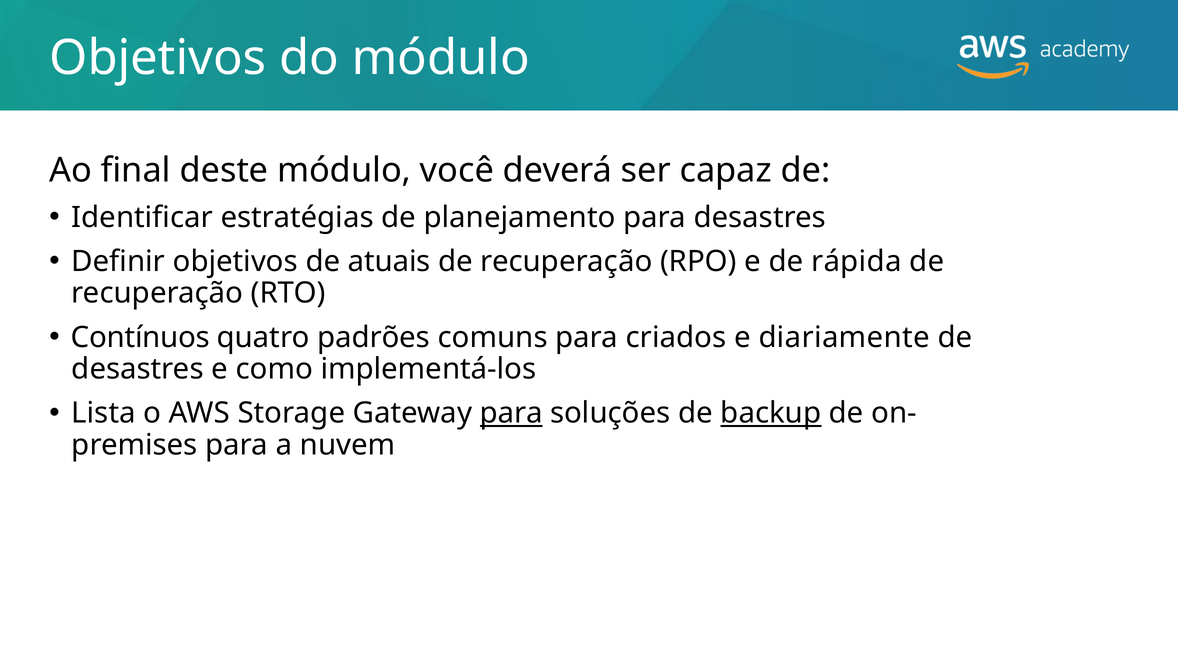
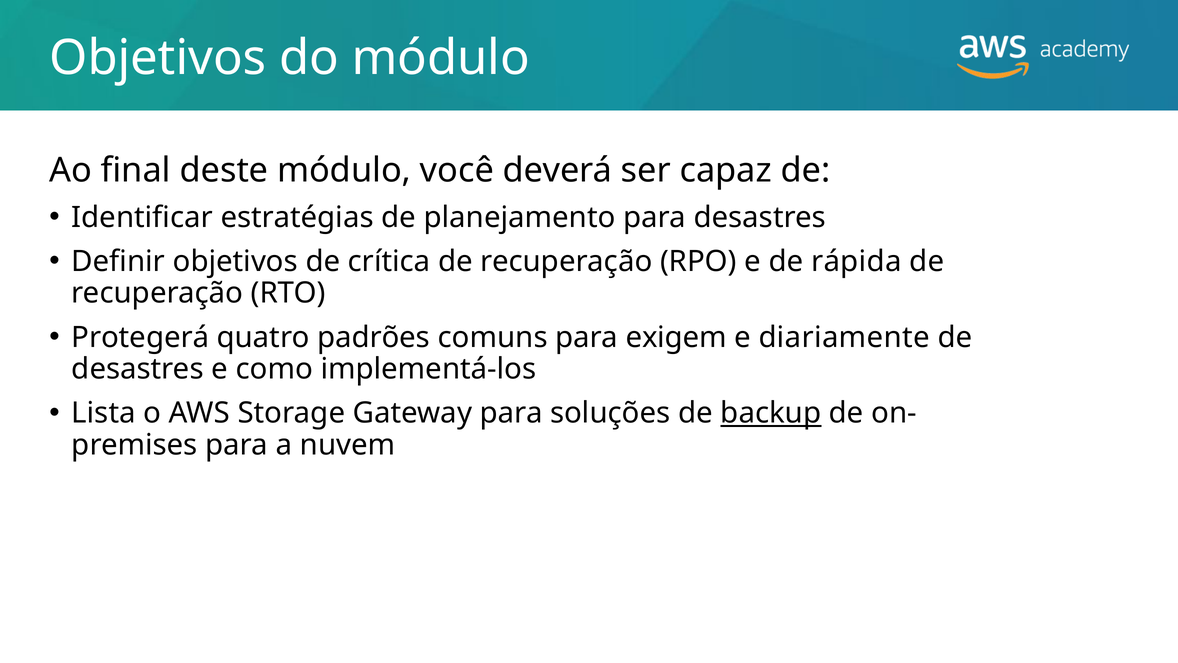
atuais: atuais -> crítica
Contínuos: Contínuos -> Protegerá
criados: criados -> exigem
para at (511, 413) underline: present -> none
